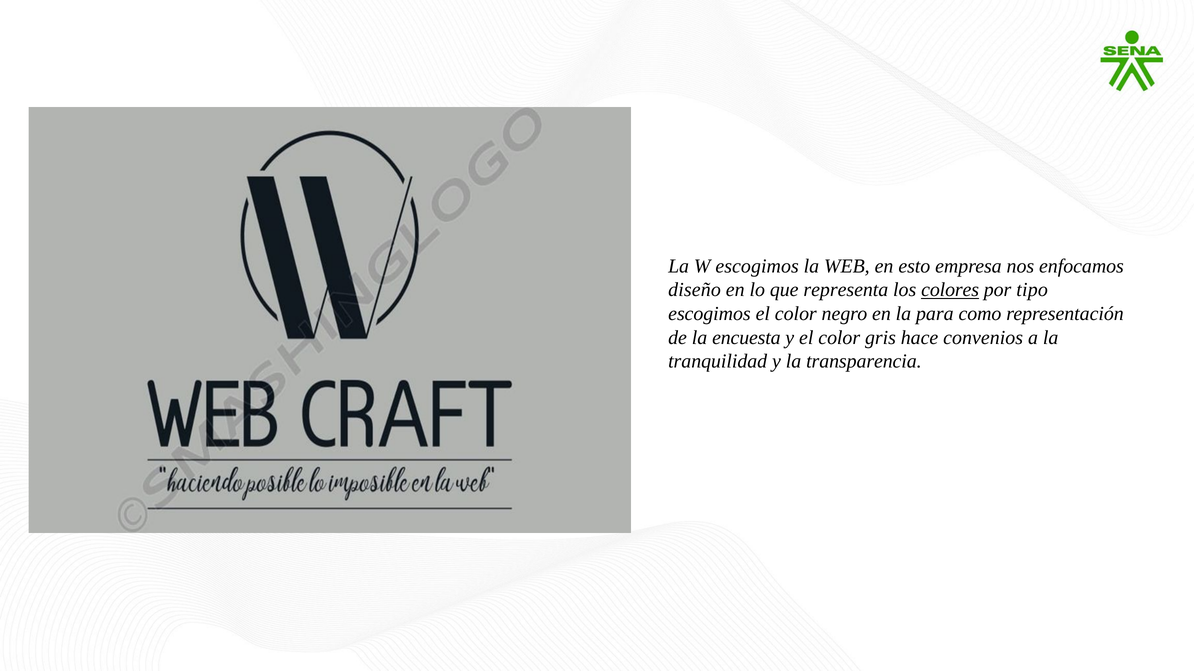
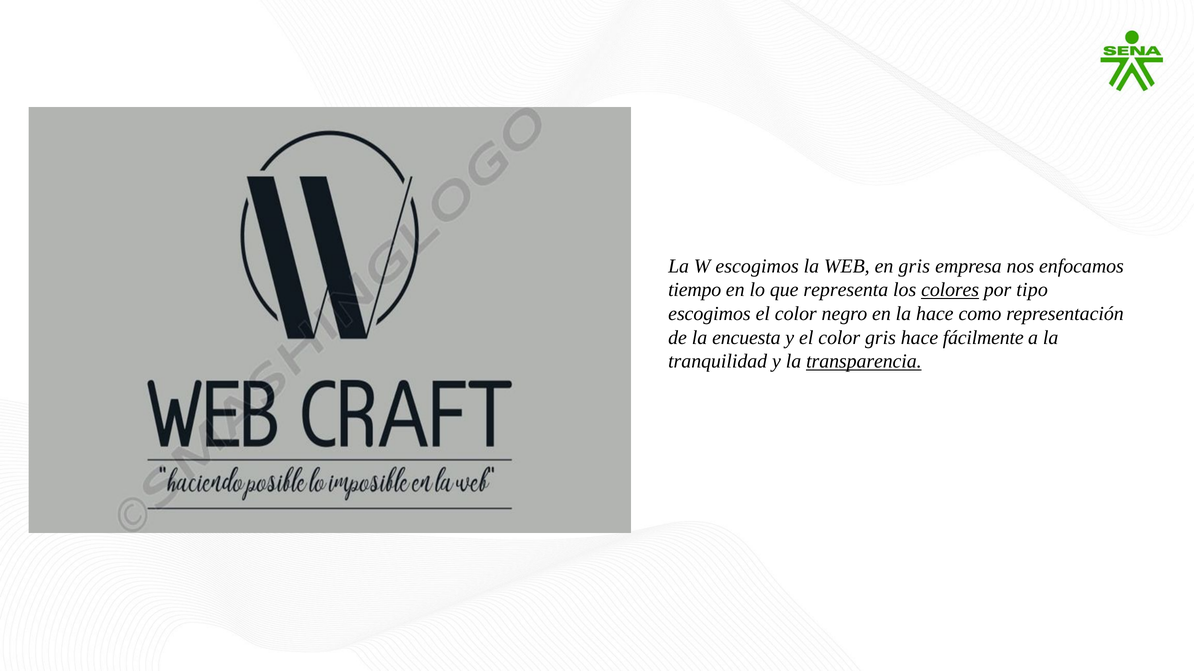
en esto: esto -> gris
diseño: diseño -> tiempo
la para: para -> hace
convenios: convenios -> fácilmente
transparencia underline: none -> present
